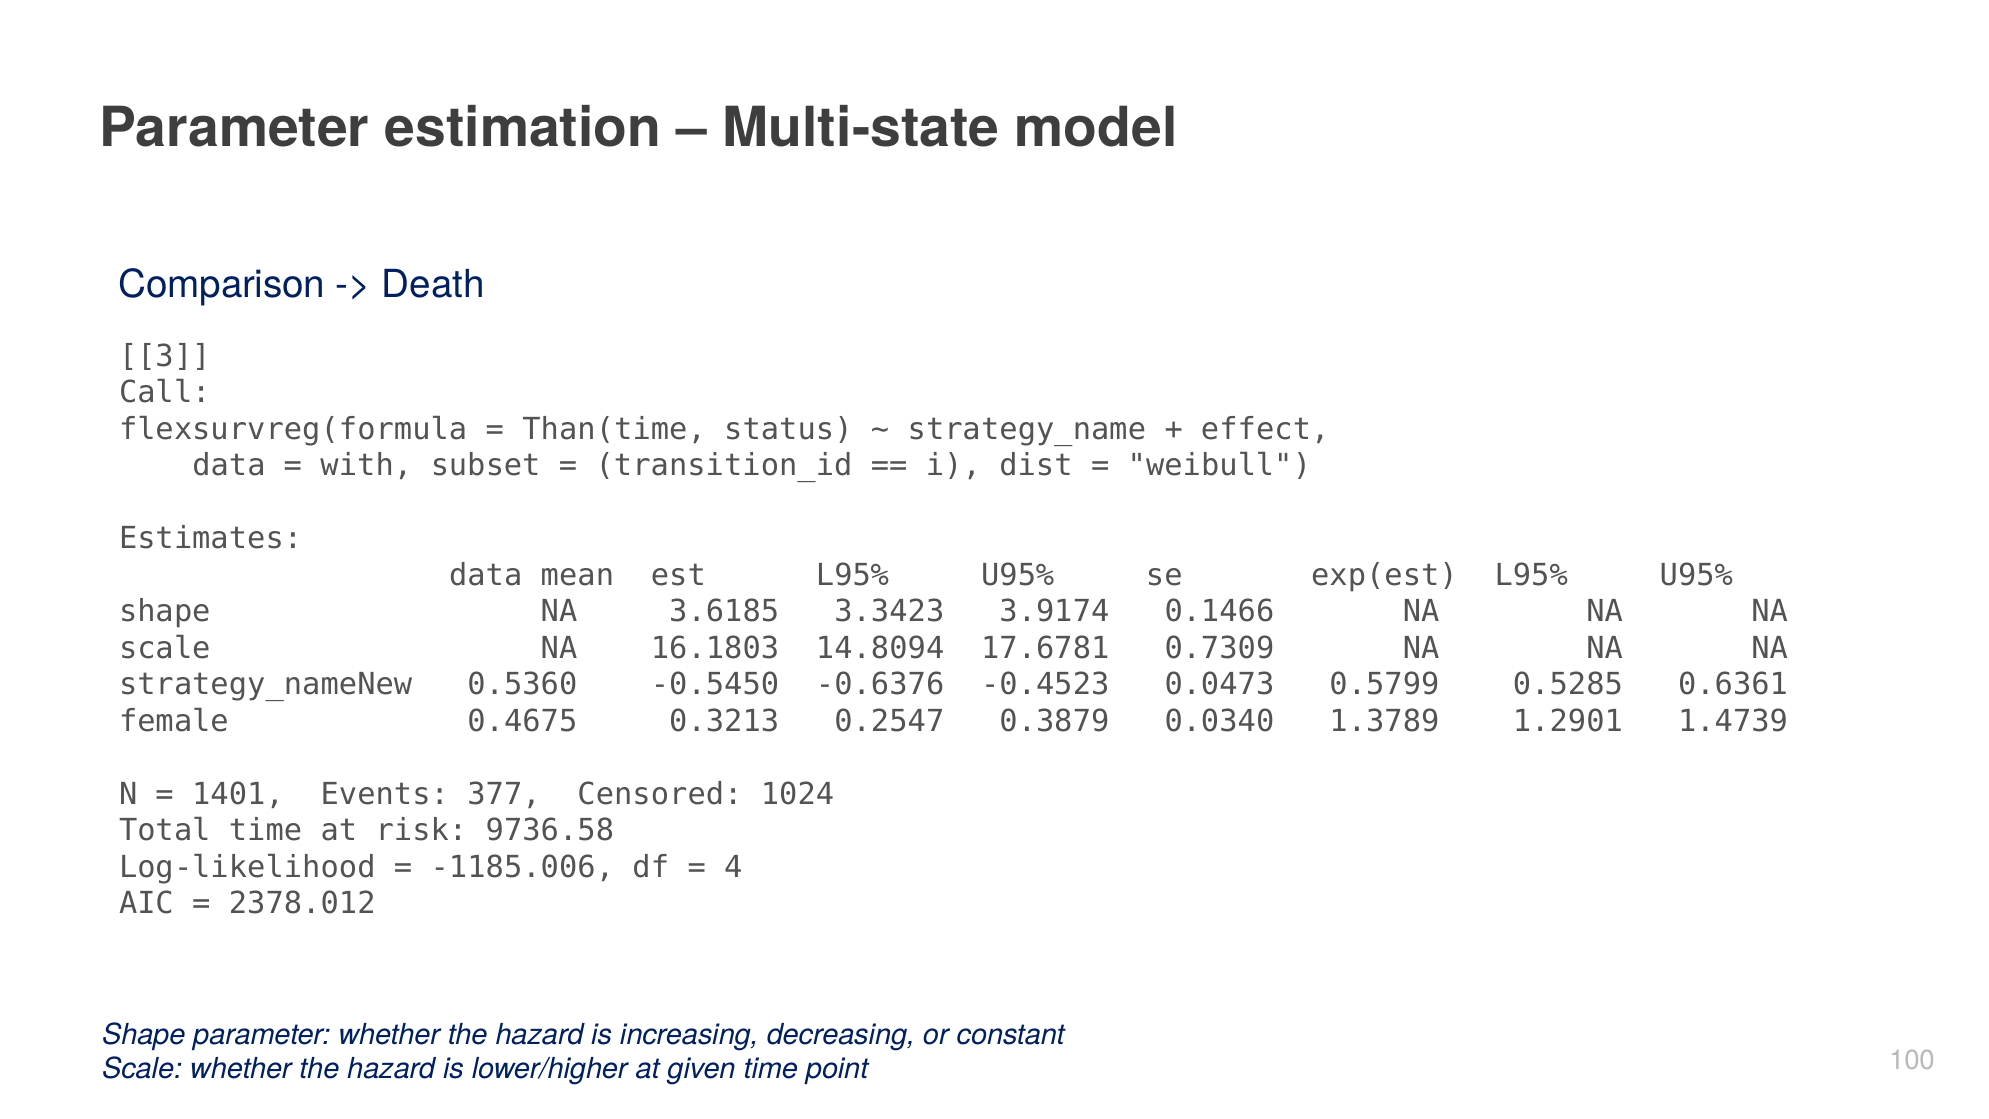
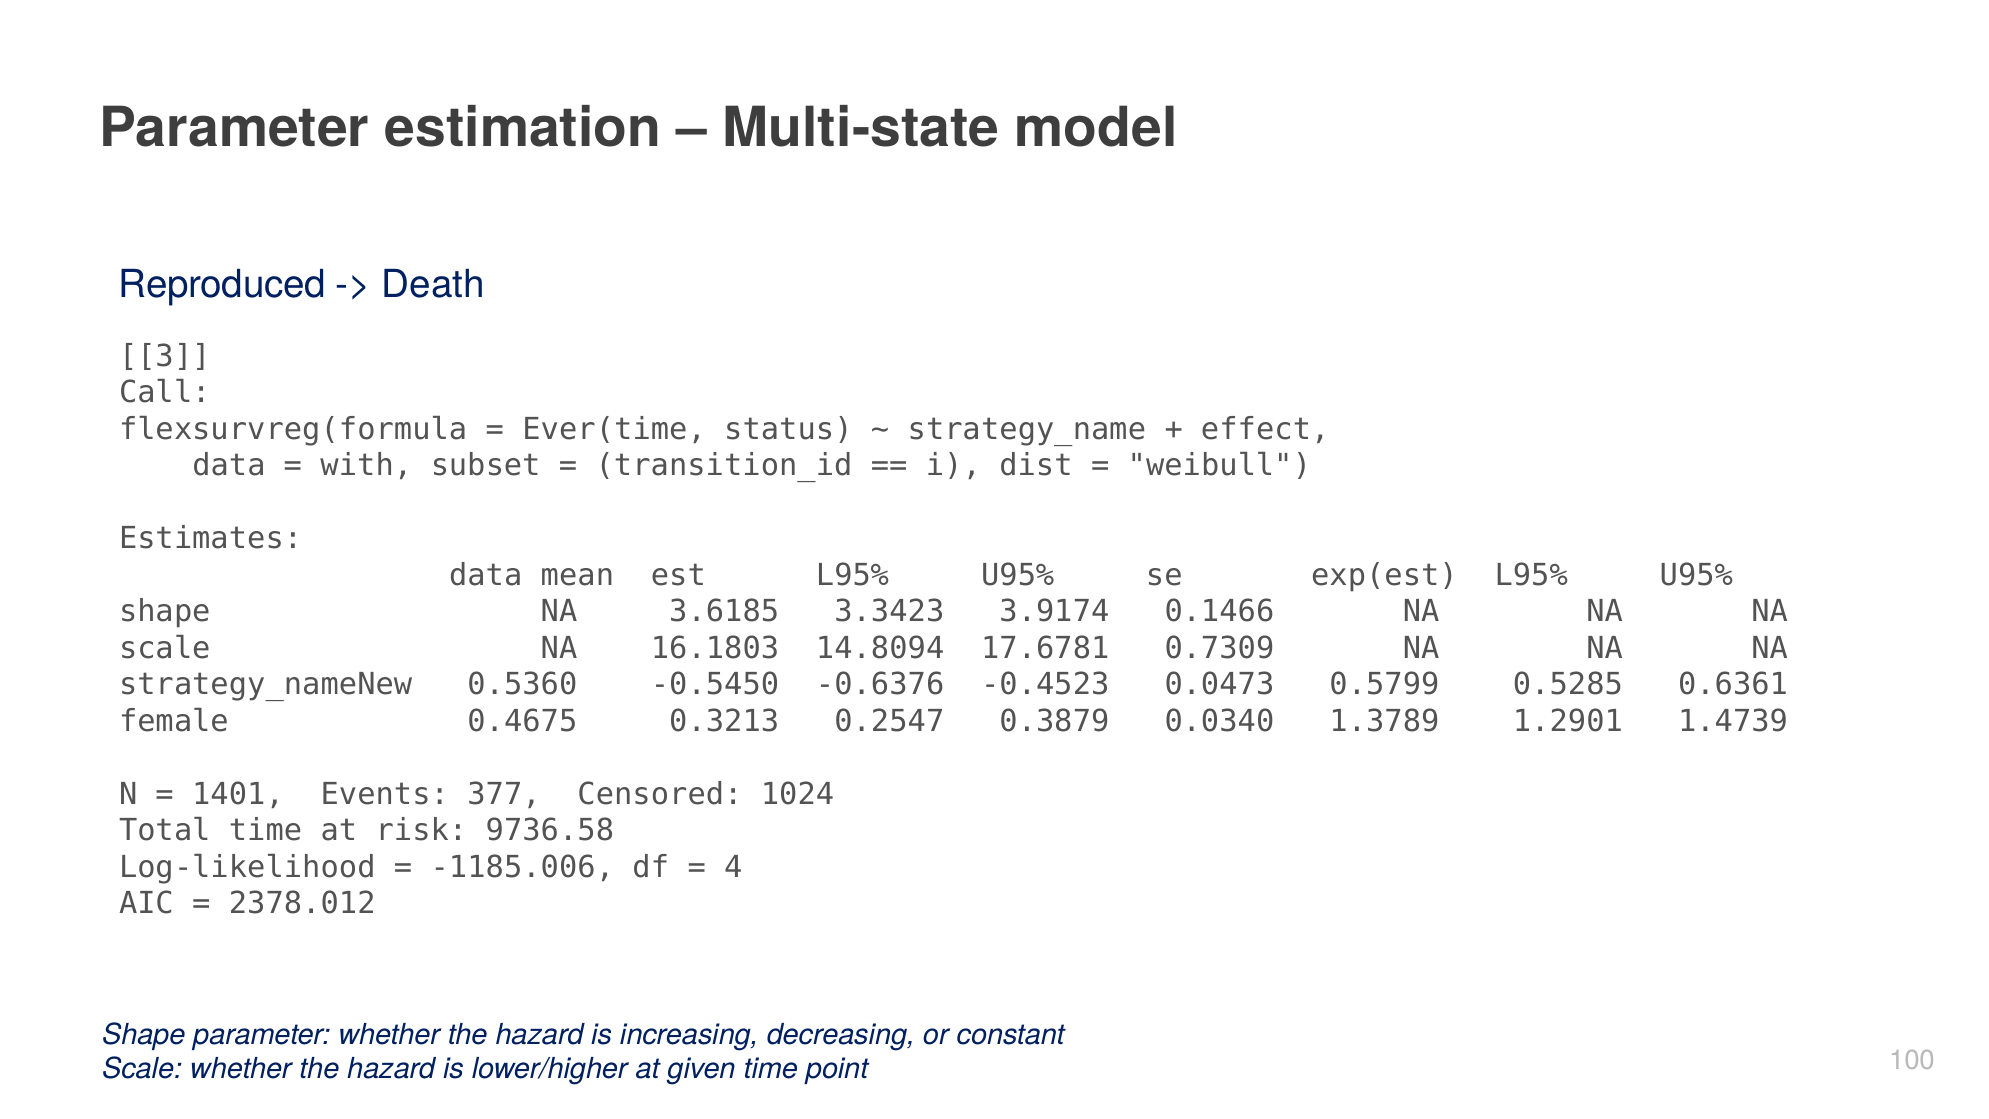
Comparison: Comparison -> Reproduced
Than(time: Than(time -> Ever(time
